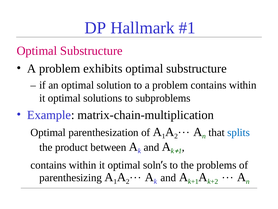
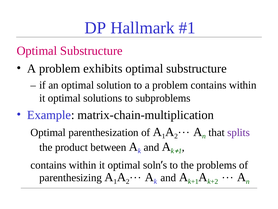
splits colour: blue -> purple
